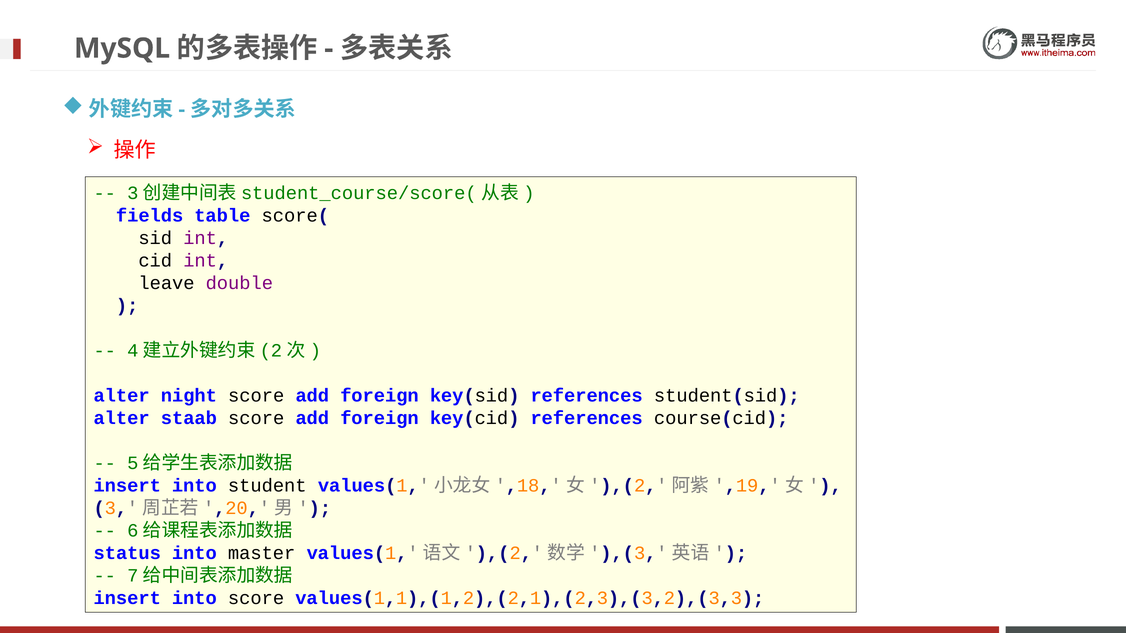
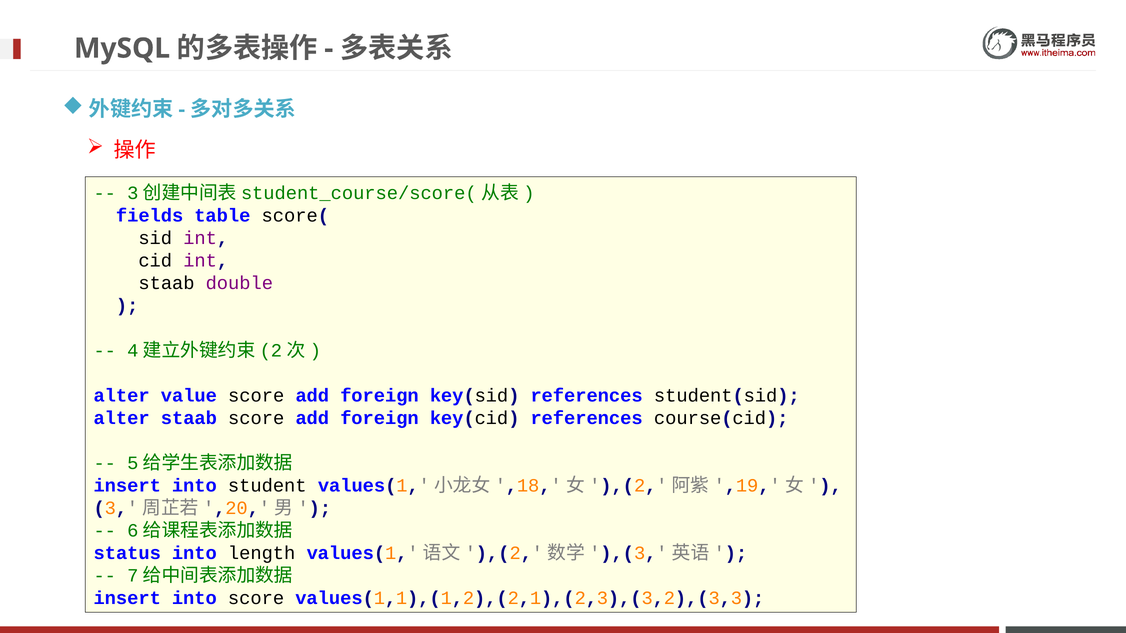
leave at (167, 283): leave -> staab
night: night -> value
master: master -> length
